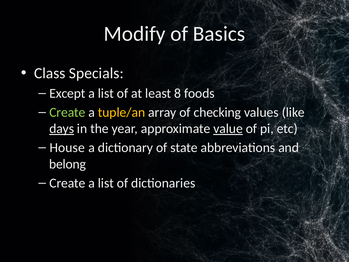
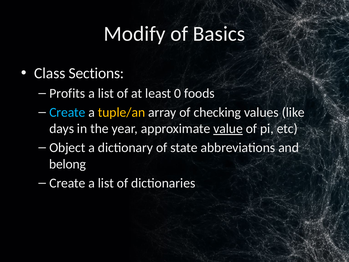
Specials: Specials -> Sections
Except: Except -> Profits
8: 8 -> 0
Create at (67, 112) colour: light green -> light blue
days underline: present -> none
House: House -> Object
